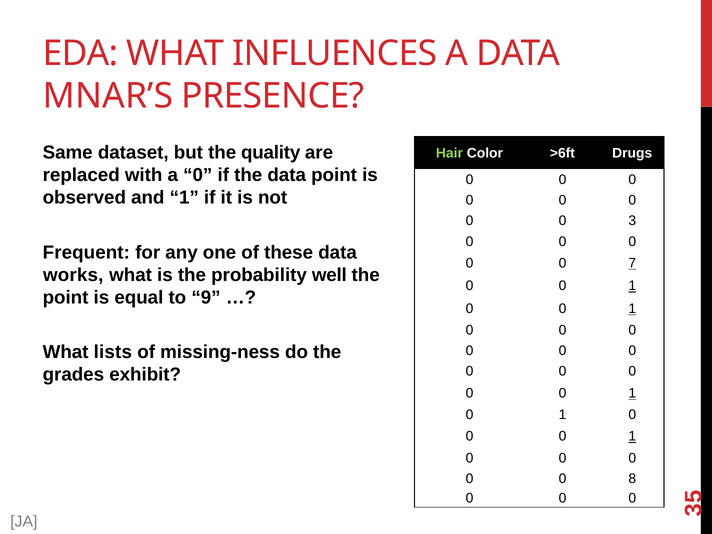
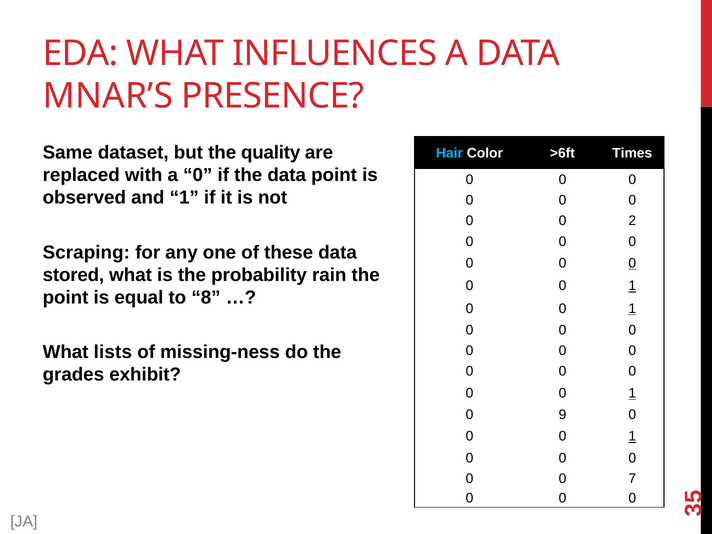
Hair colour: light green -> light blue
Drugs: Drugs -> Times
0 3: 3 -> 2
Frequent: Frequent -> Scraping
7 at (632, 263): 7 -> 0
works: works -> stored
well: well -> rain
9: 9 -> 8
1 at (562, 415): 1 -> 9
8: 8 -> 7
